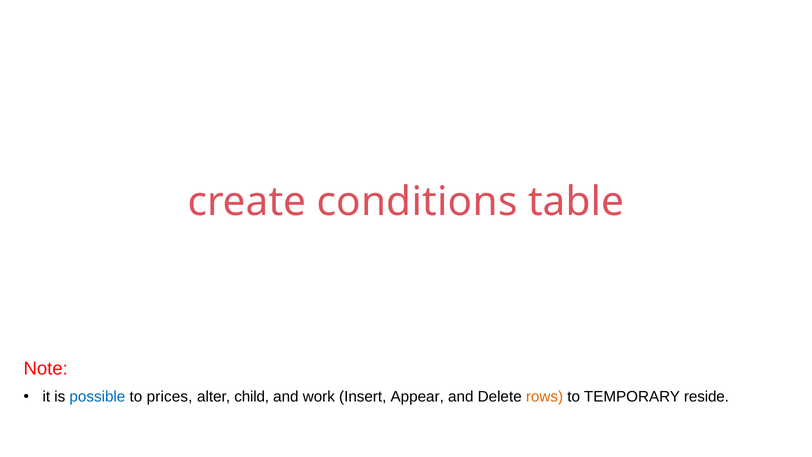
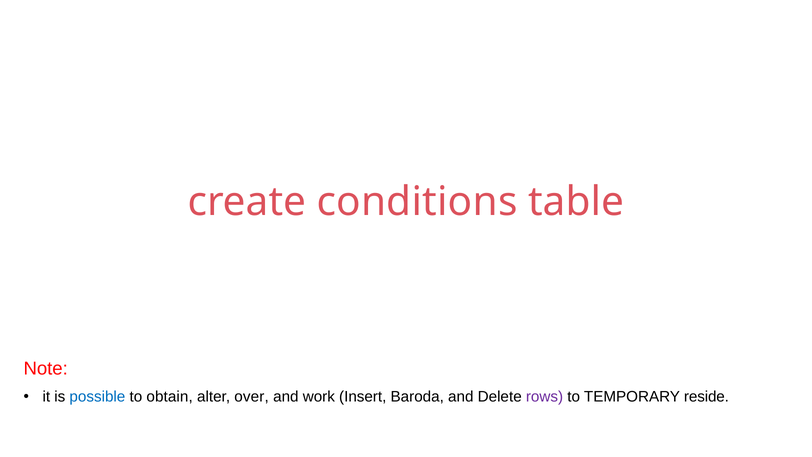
prices: prices -> obtain
child: child -> over
Appear: Appear -> Baroda
rows colour: orange -> purple
